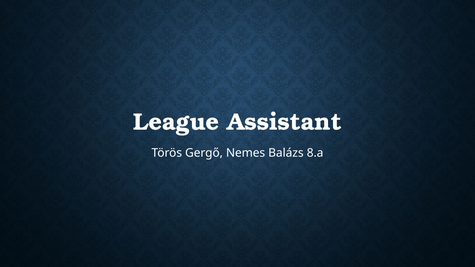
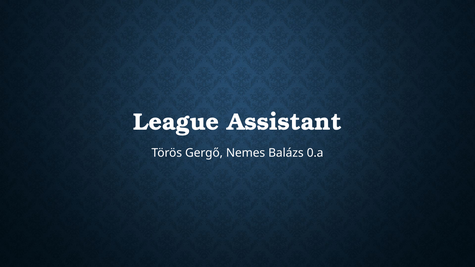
8.a: 8.a -> 0.a
